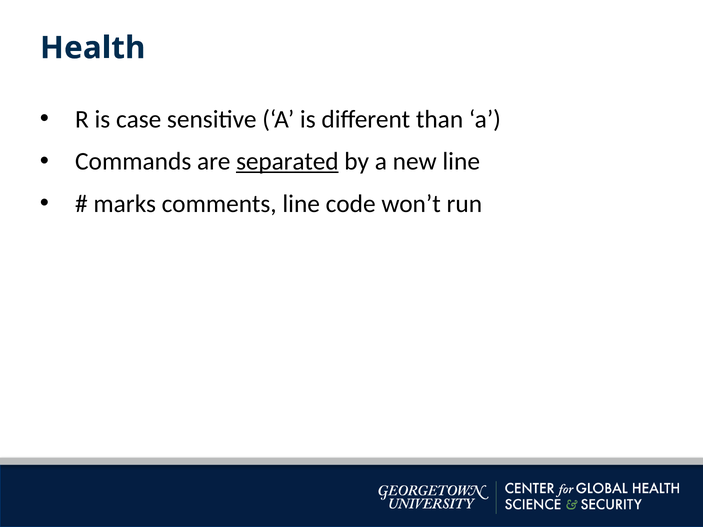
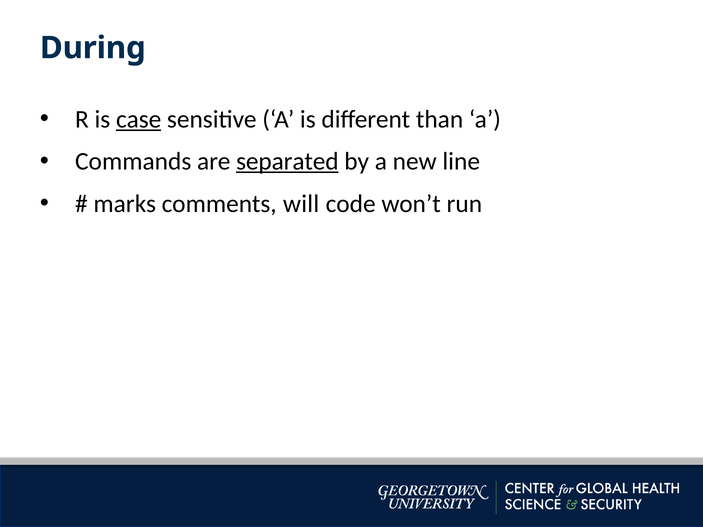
Health: Health -> During
case underline: none -> present
comments line: line -> will
